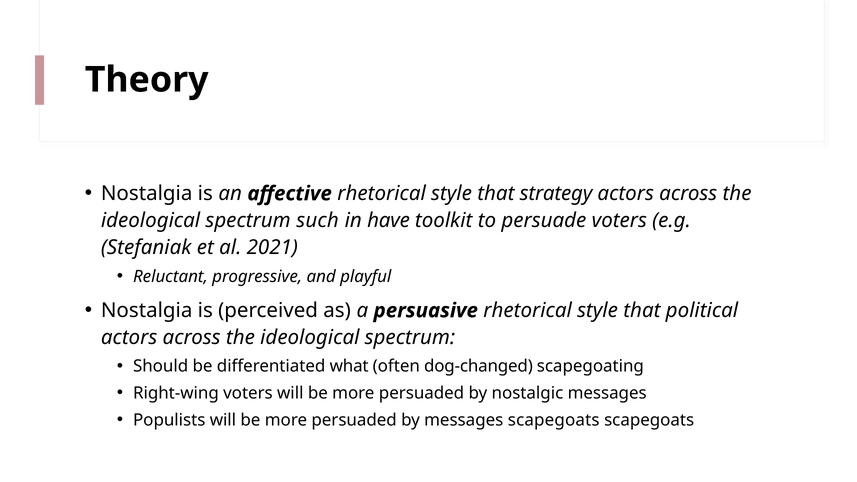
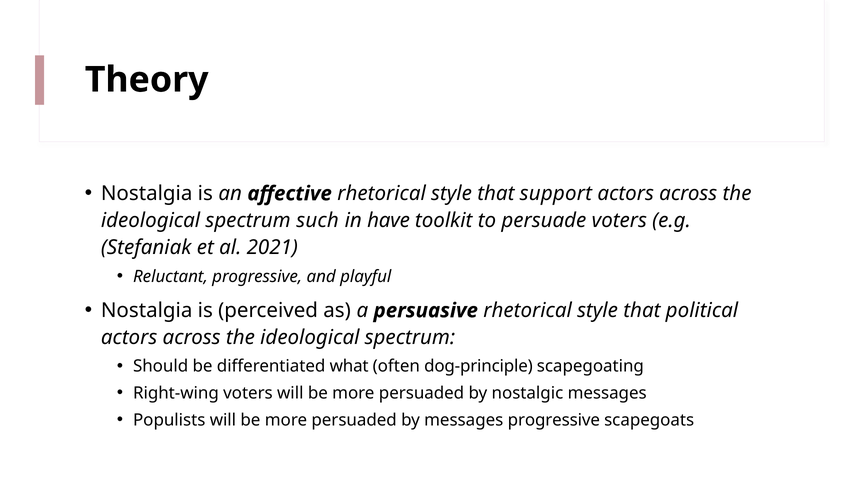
strategy: strategy -> support
dog-changed: dog-changed -> dog-principle
messages scapegoats: scapegoats -> progressive
